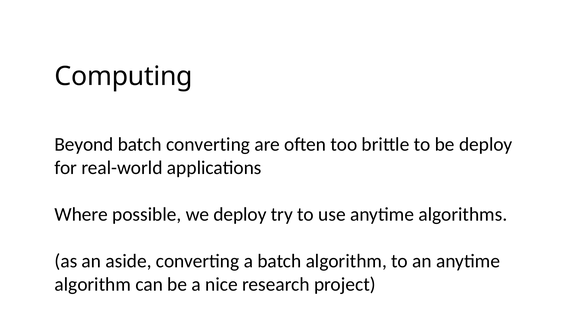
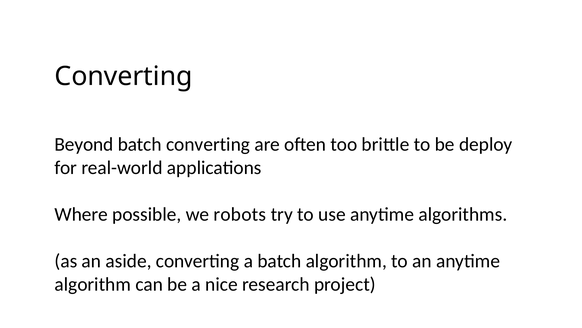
Computing at (124, 76): Computing -> Converting
we deploy: deploy -> robots
